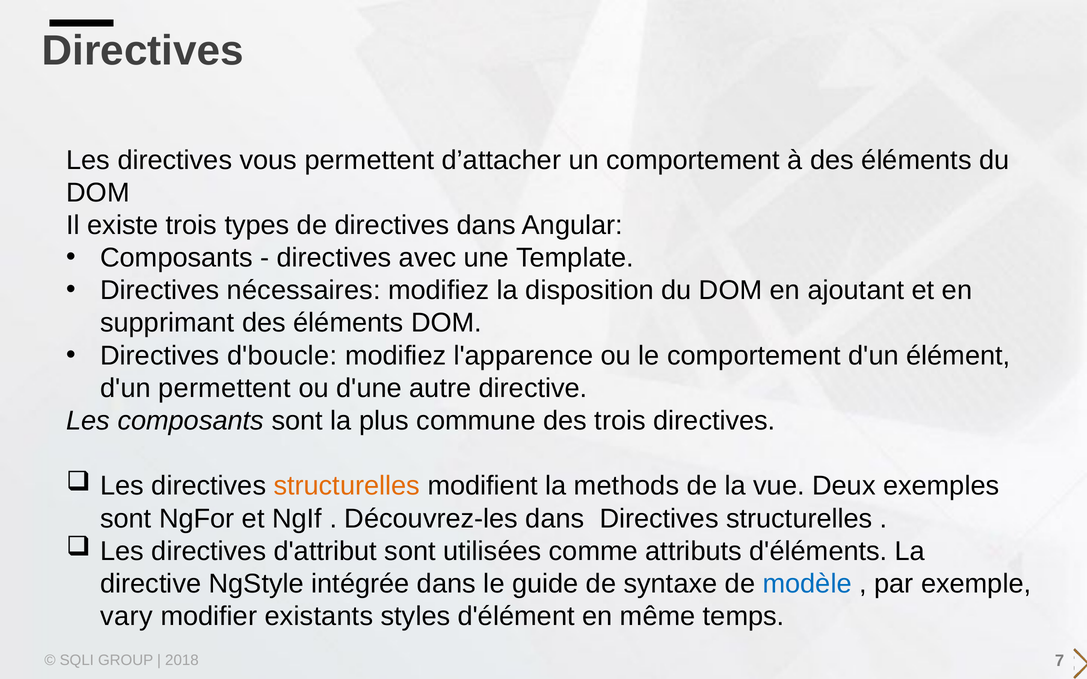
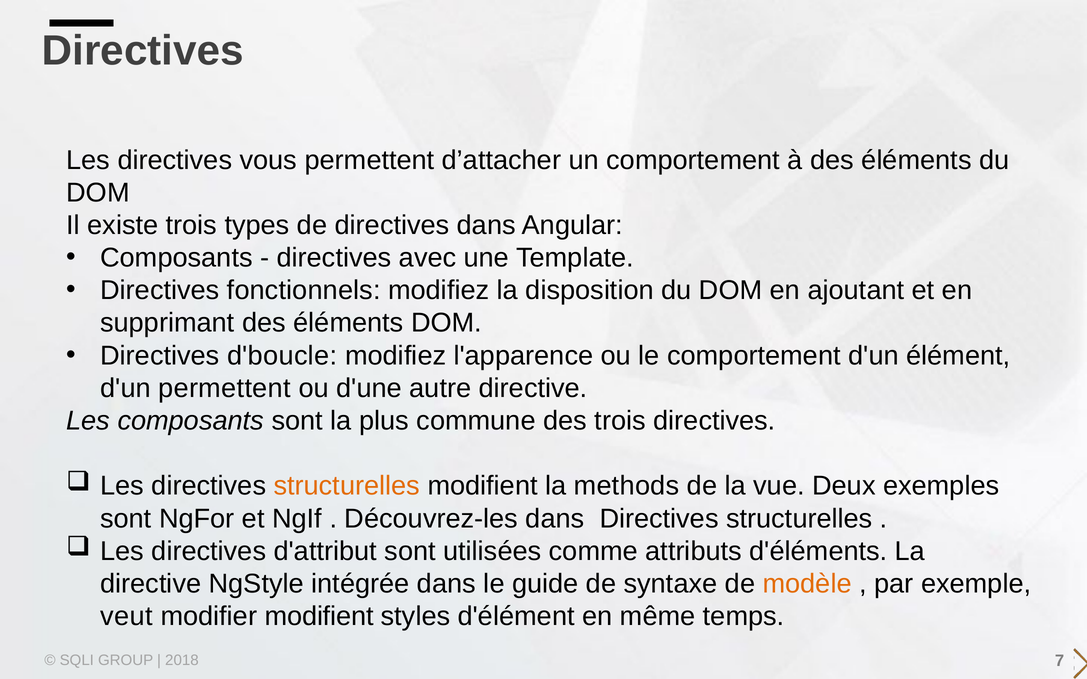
nécessaires: nécessaires -> fonctionnels
modèle colour: blue -> orange
vary: vary -> veut
modifier existants: existants -> modifient
